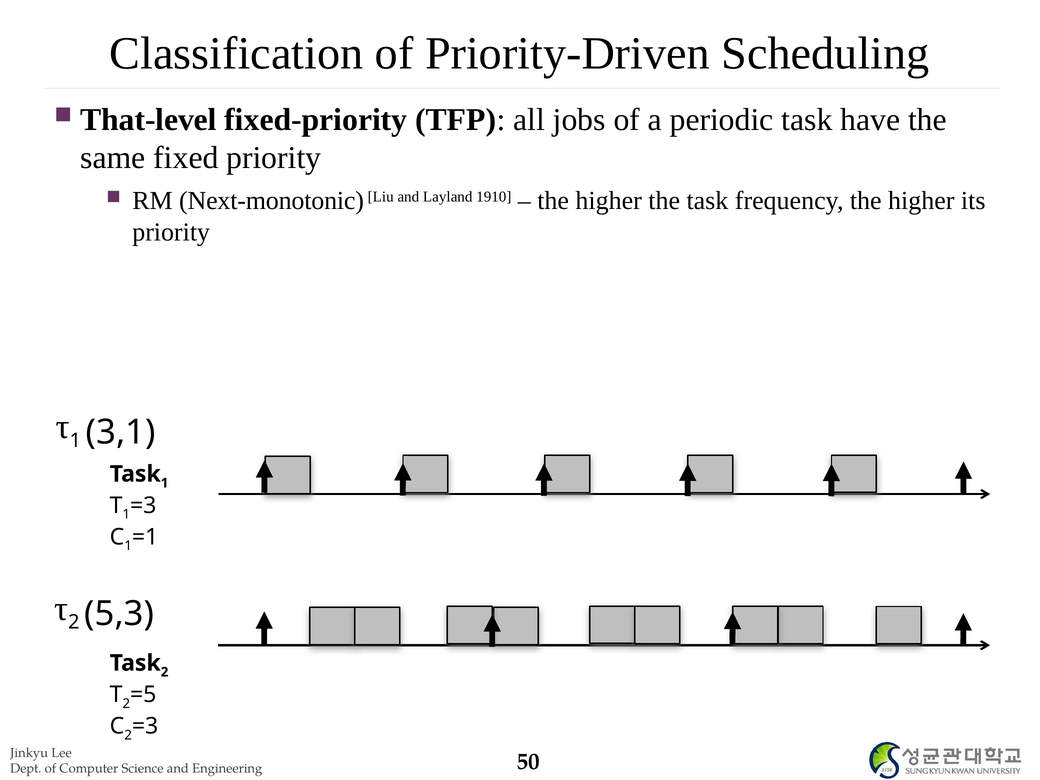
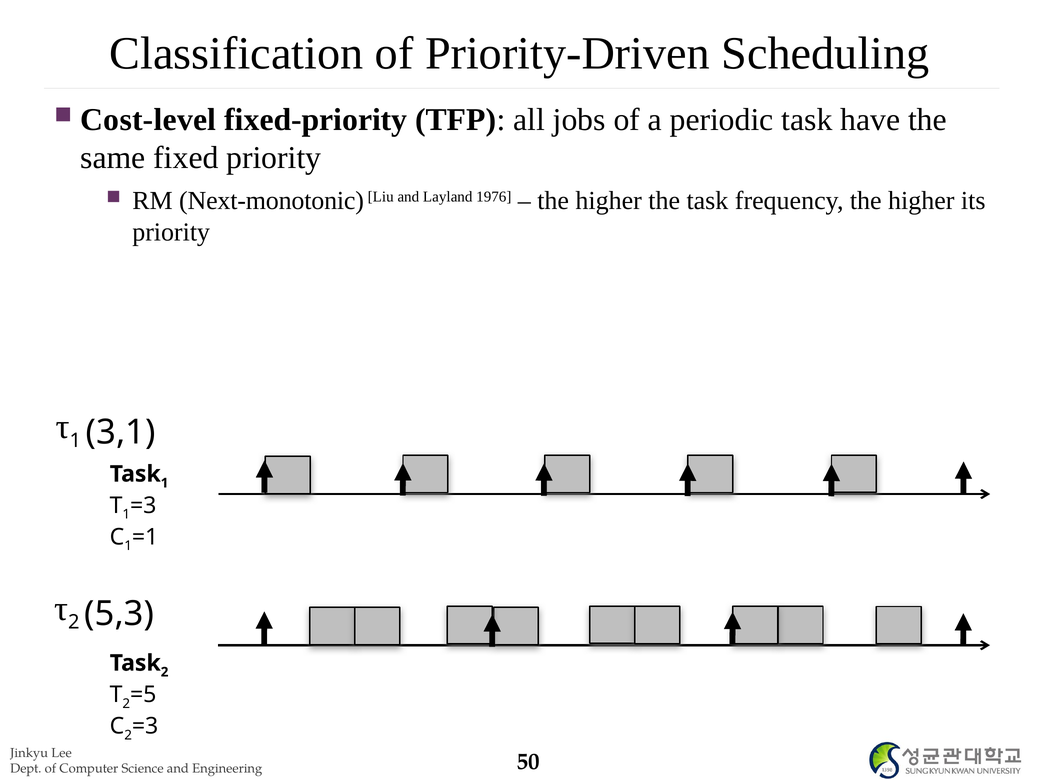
That-level: That-level -> Cost-level
1910: 1910 -> 1976
